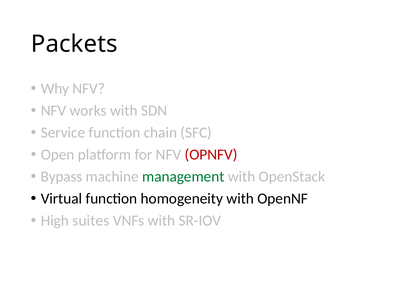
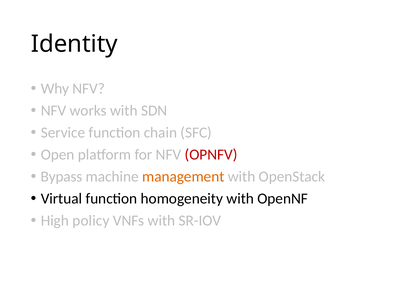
Packets: Packets -> Identity
management colour: green -> orange
suites: suites -> policy
